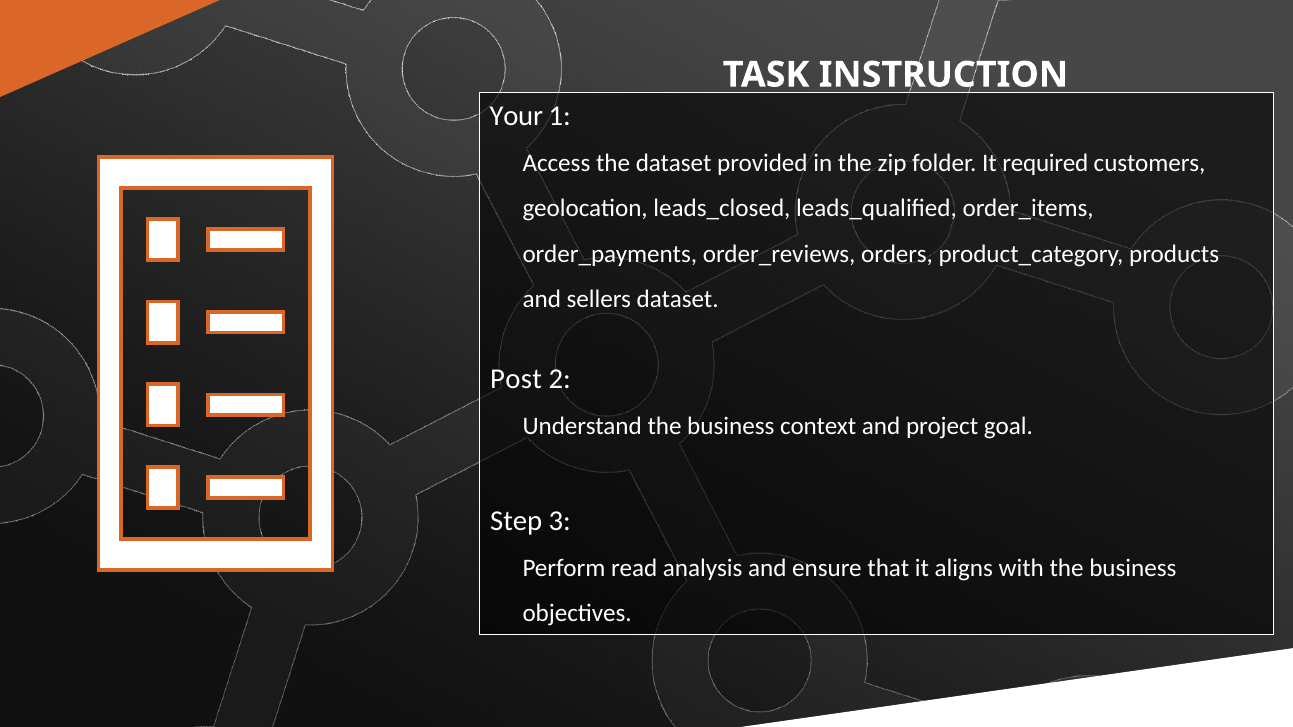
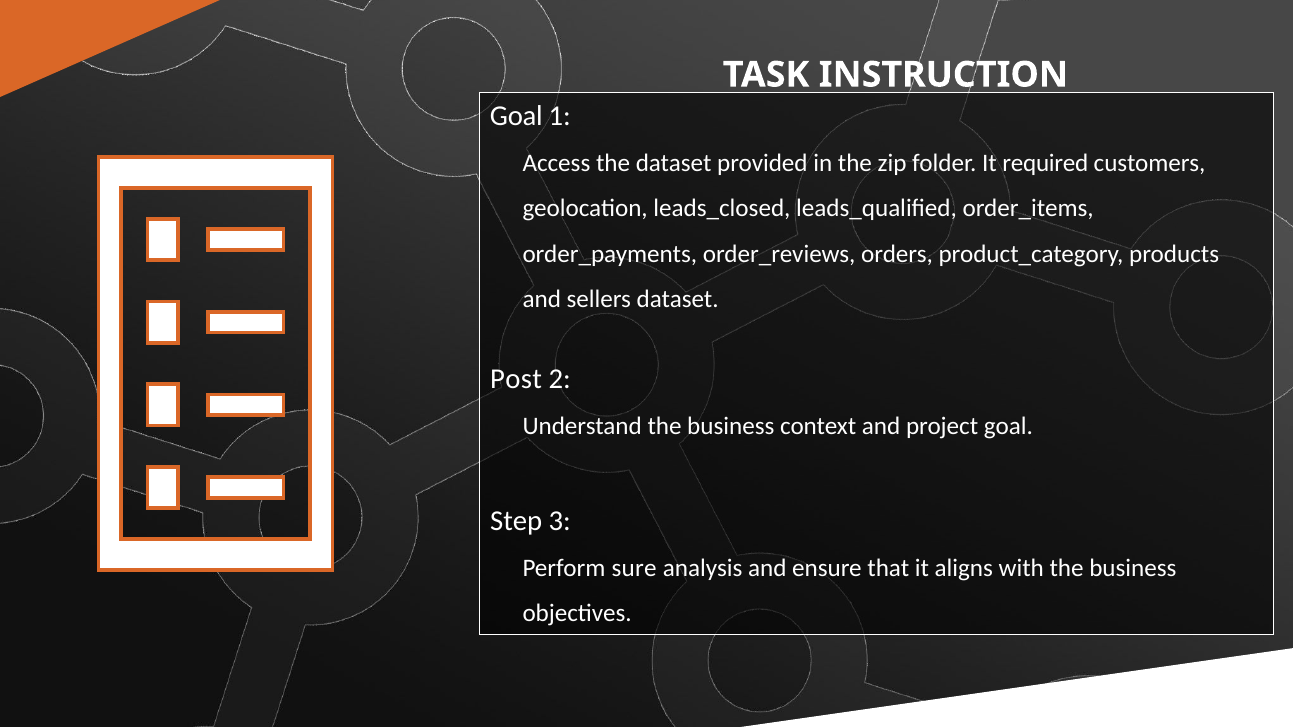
Your at (516, 116): Your -> Goal
read: read -> sure
